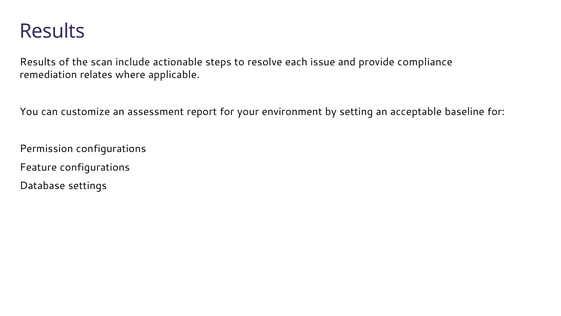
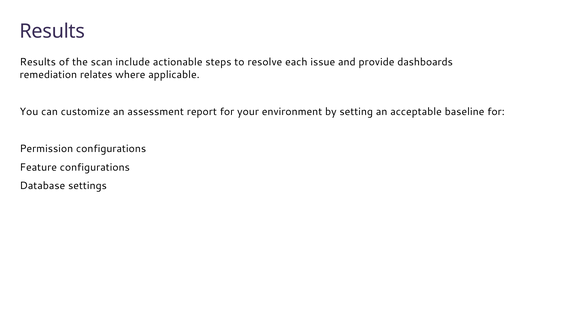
compliance: compliance -> dashboards
